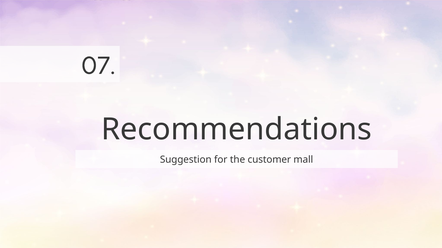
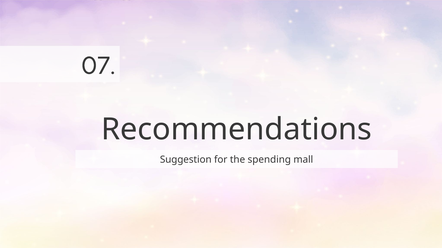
customer: customer -> spending
